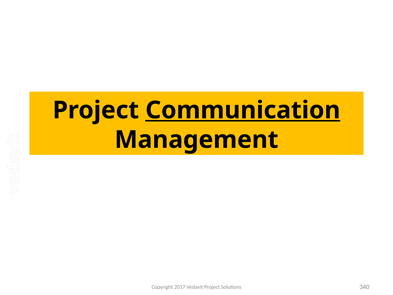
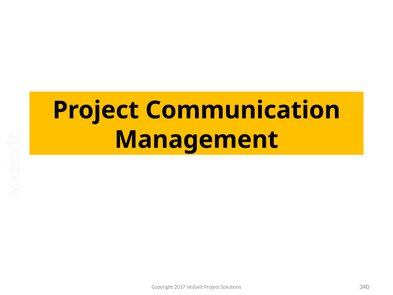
Communication underline: present -> none
